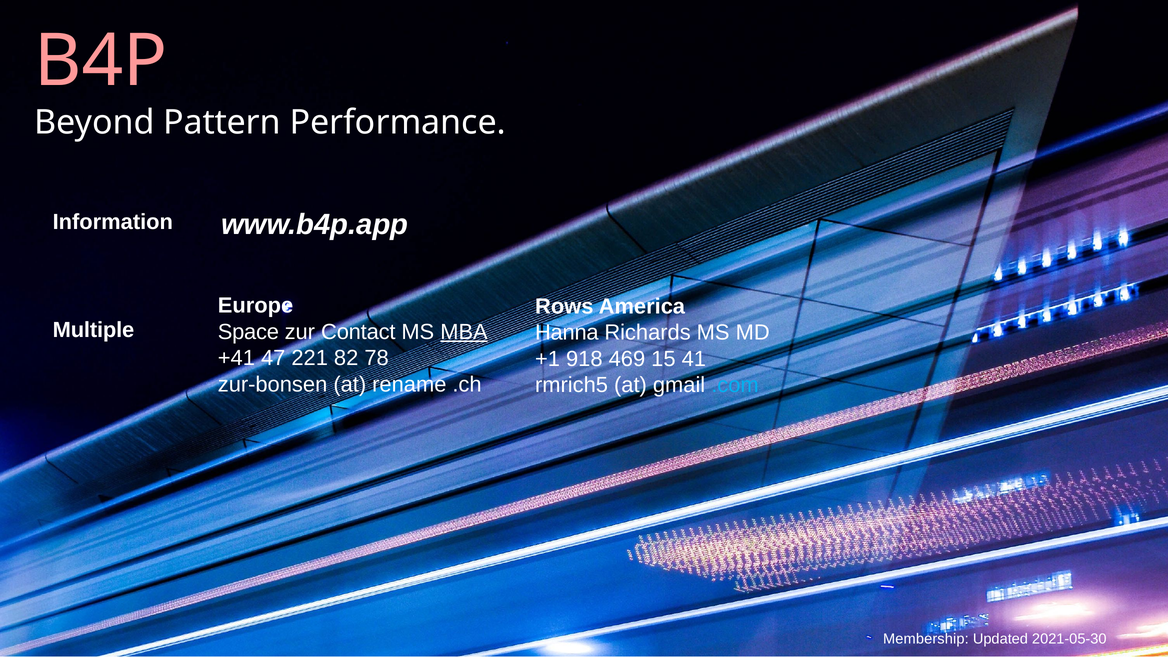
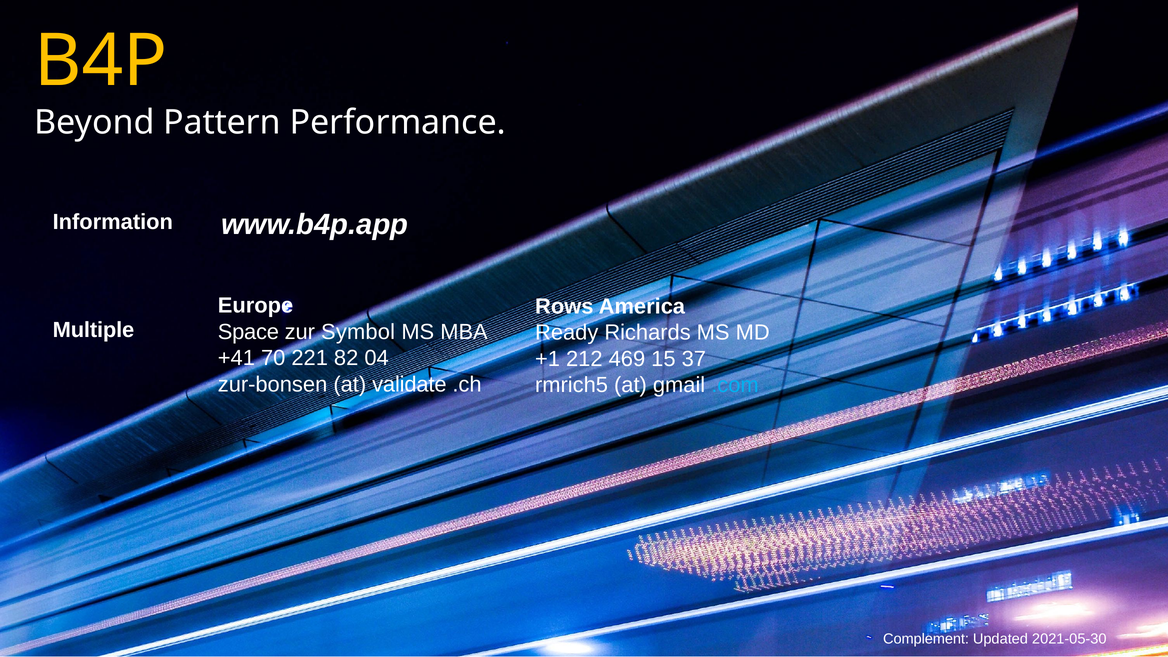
B4P colour: pink -> yellow
Contact: Contact -> Symbol
MBA underline: present -> none
Hanna: Hanna -> Ready
47: 47 -> 70
78: 78 -> 04
918: 918 -> 212
41: 41 -> 37
rename: rename -> validate
Membership: Membership -> Complement
